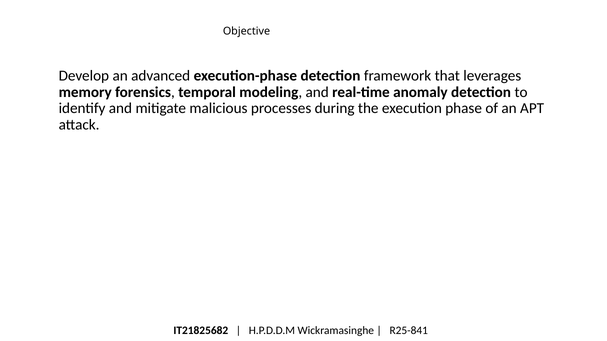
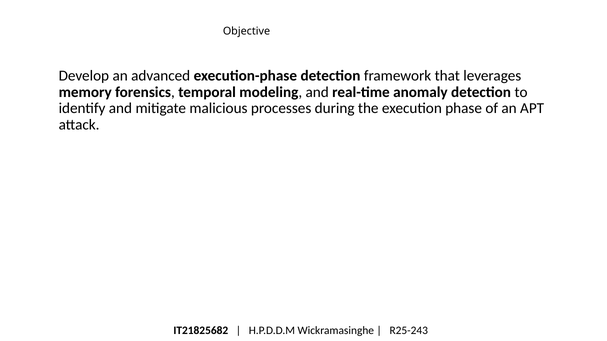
R25-841: R25-841 -> R25-243
